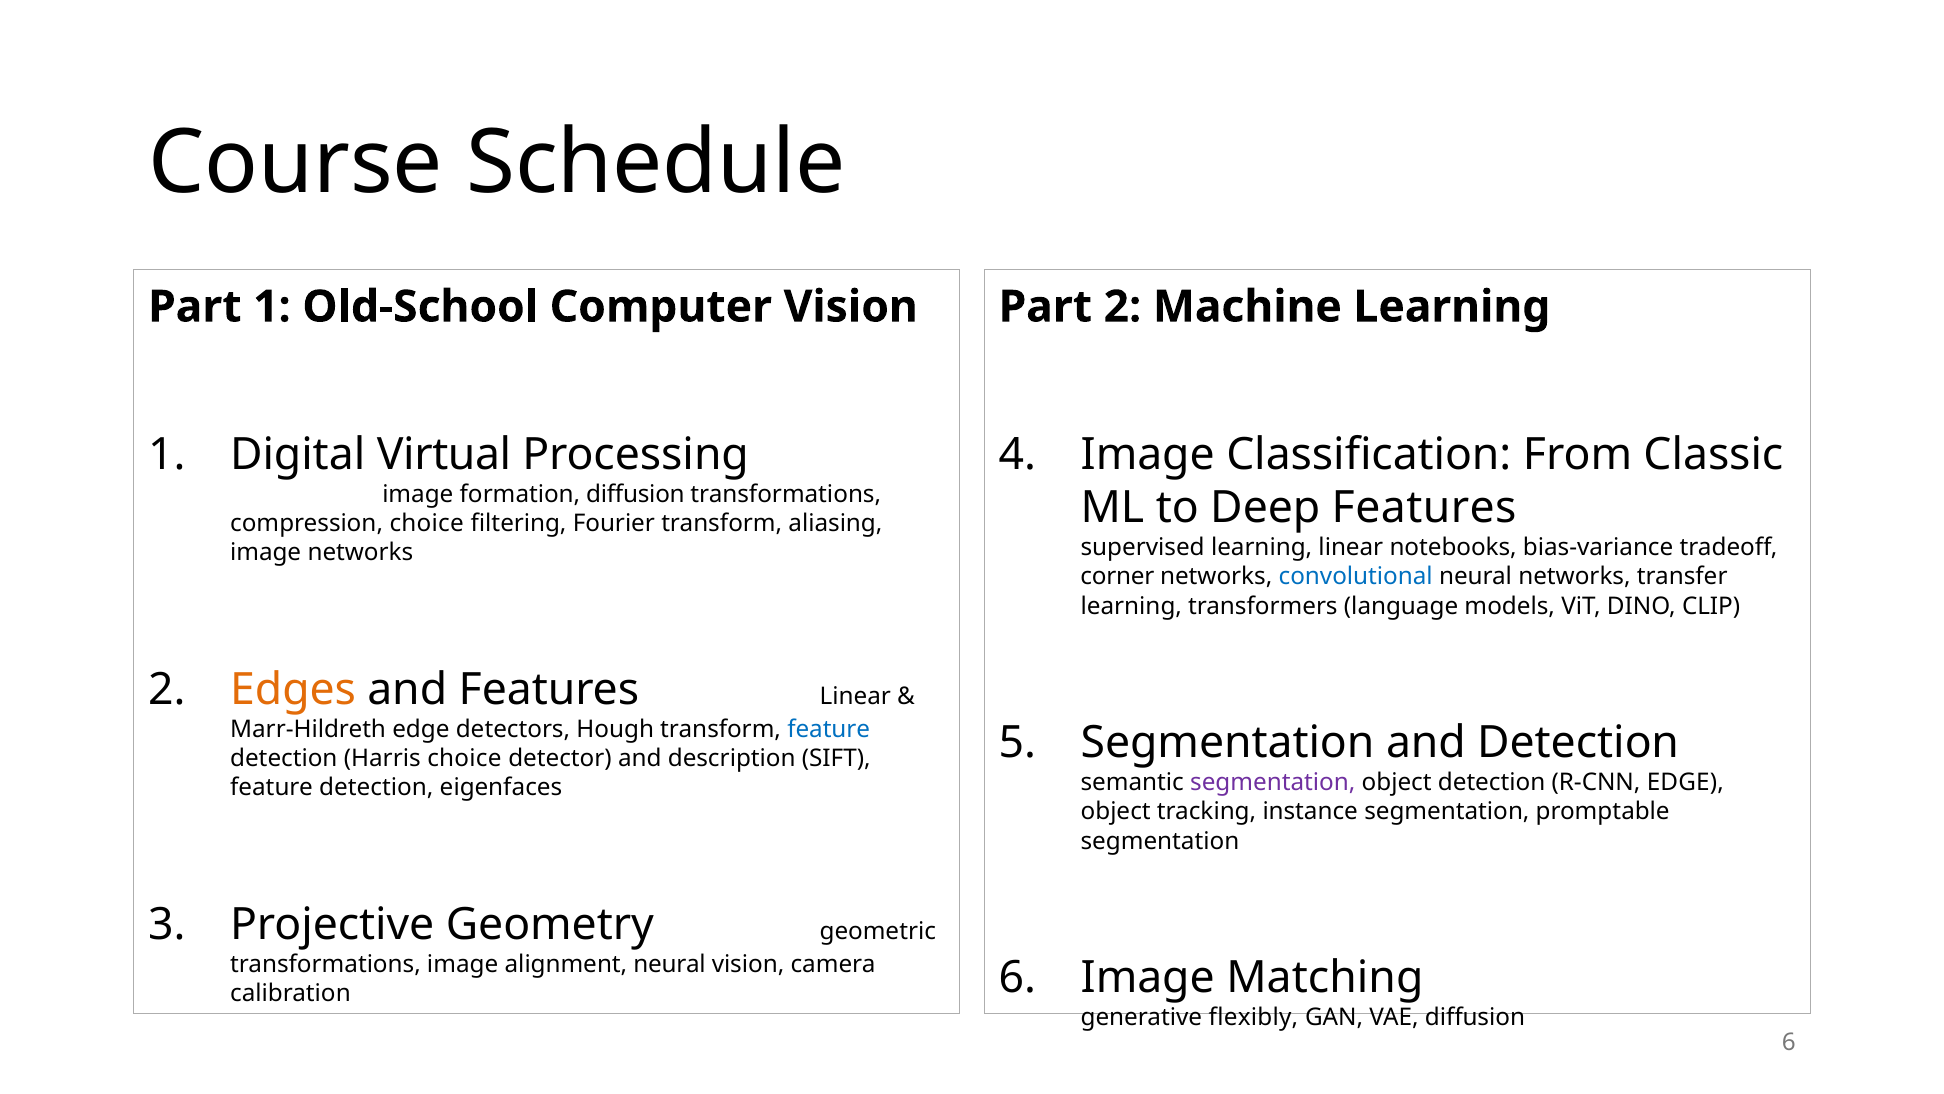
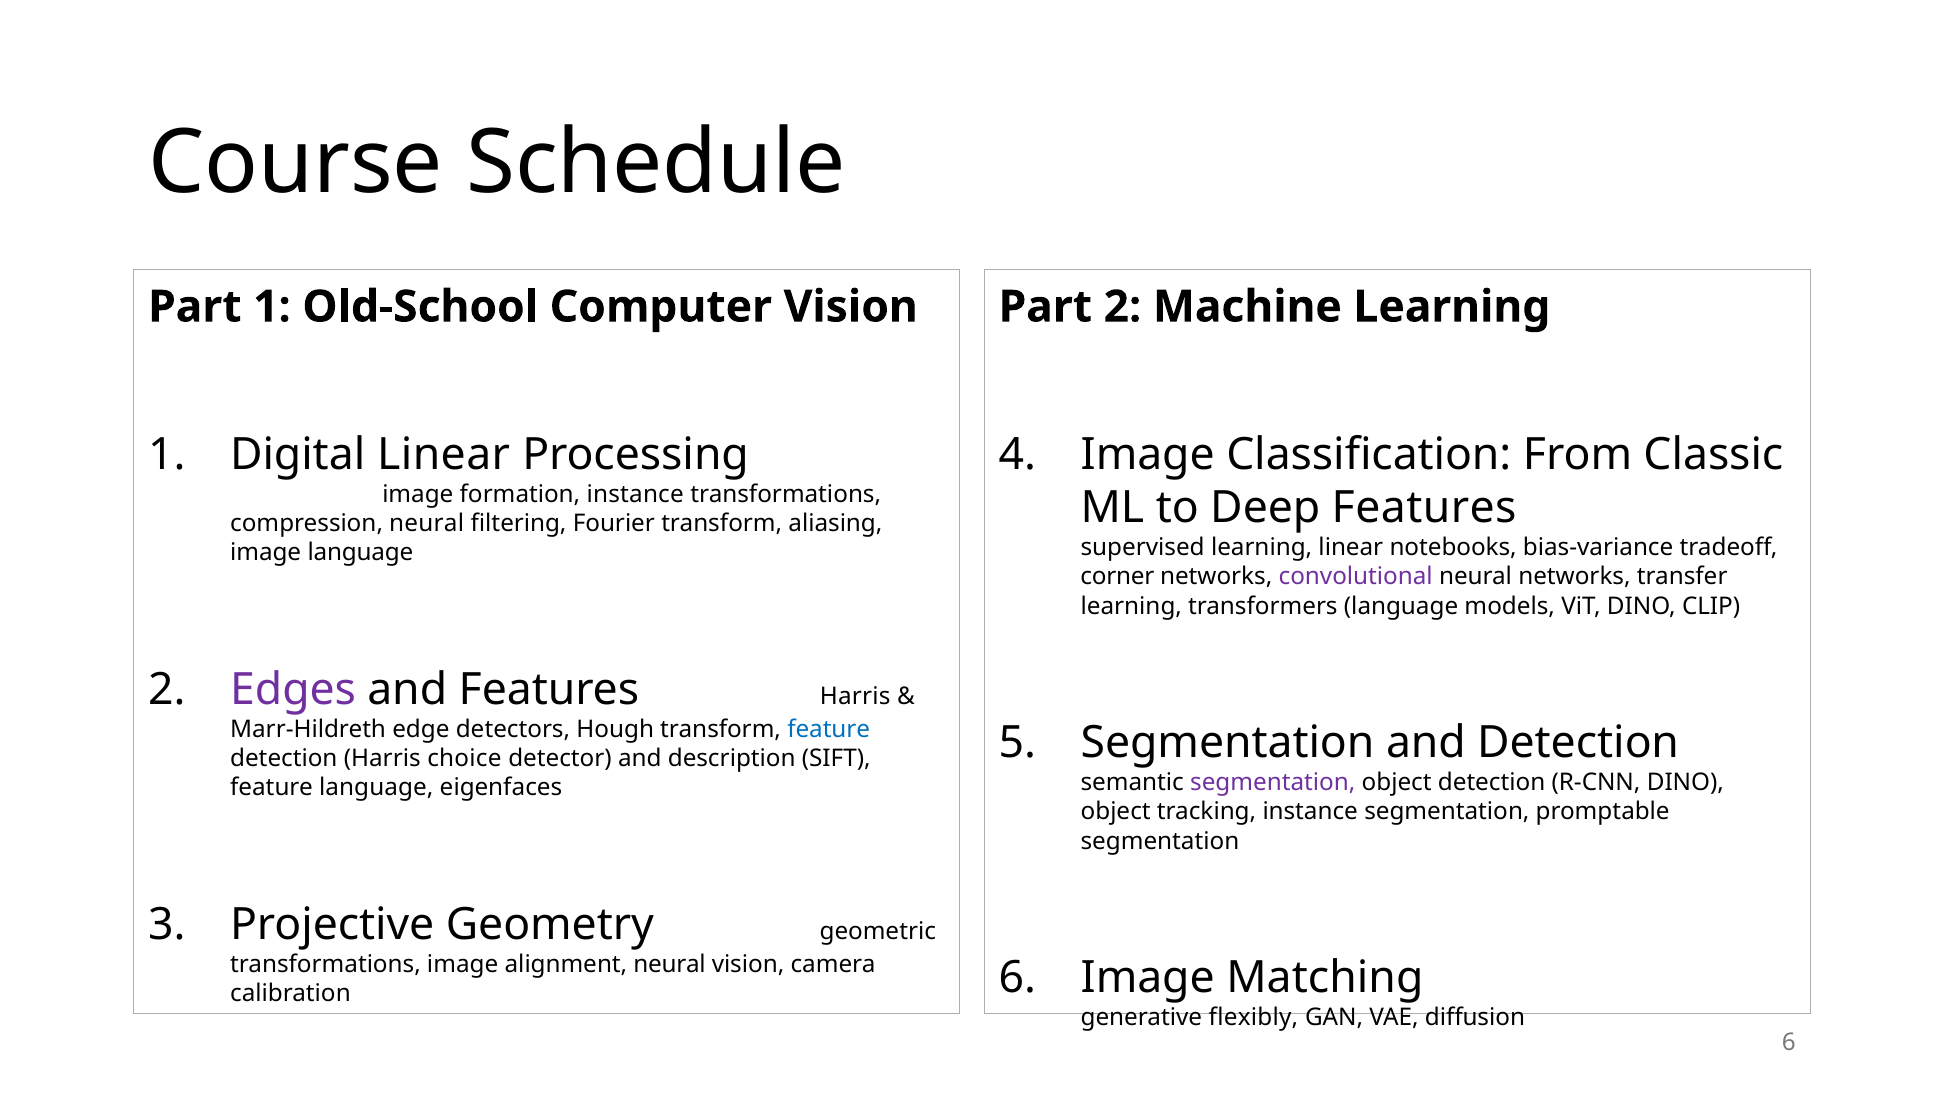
Digital Virtual: Virtual -> Linear
formation diffusion: diffusion -> instance
compression choice: choice -> neural
image networks: networks -> language
convolutional colour: blue -> purple
Edges colour: orange -> purple
Features Linear: Linear -> Harris
R-CNN EDGE: EDGE -> DINO
detection at (376, 787): detection -> language
